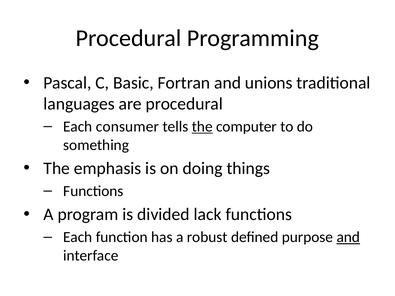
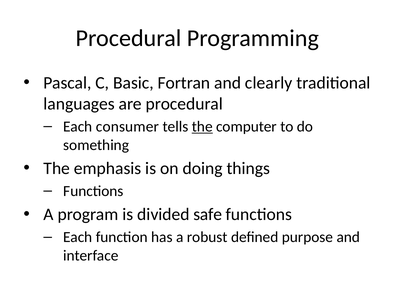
unions: unions -> clearly
lack: lack -> safe
and at (348, 237) underline: present -> none
